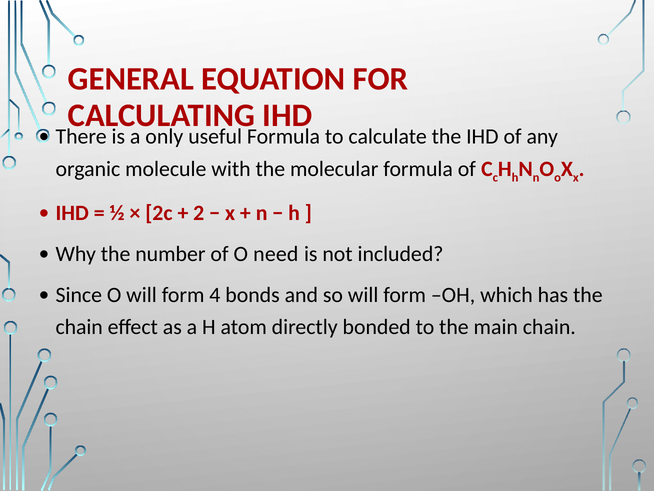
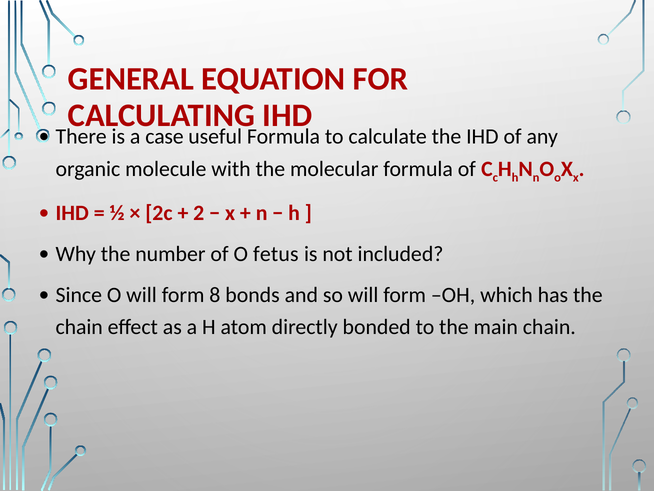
only: only -> case
need: need -> fetus
4: 4 -> 8
